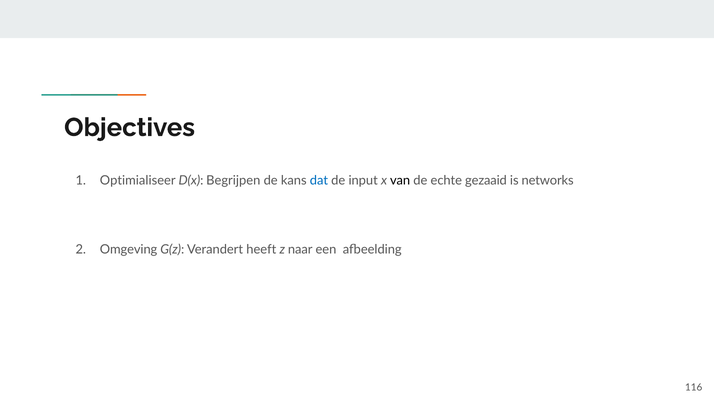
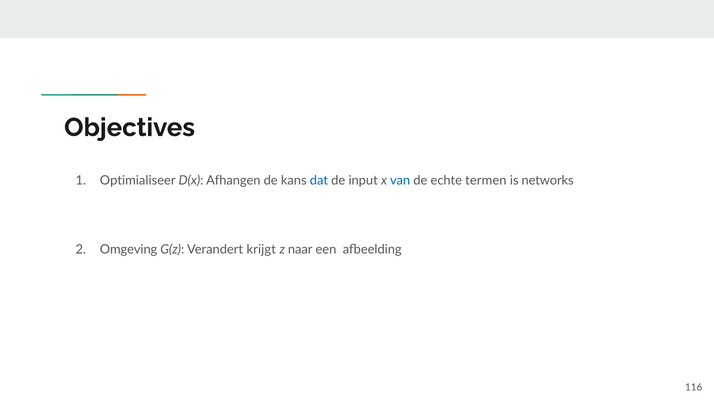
Begrijpen: Begrijpen -> Afhangen
van colour: black -> blue
gezaaid: gezaaid -> termen
heeft: heeft -> krijgt
